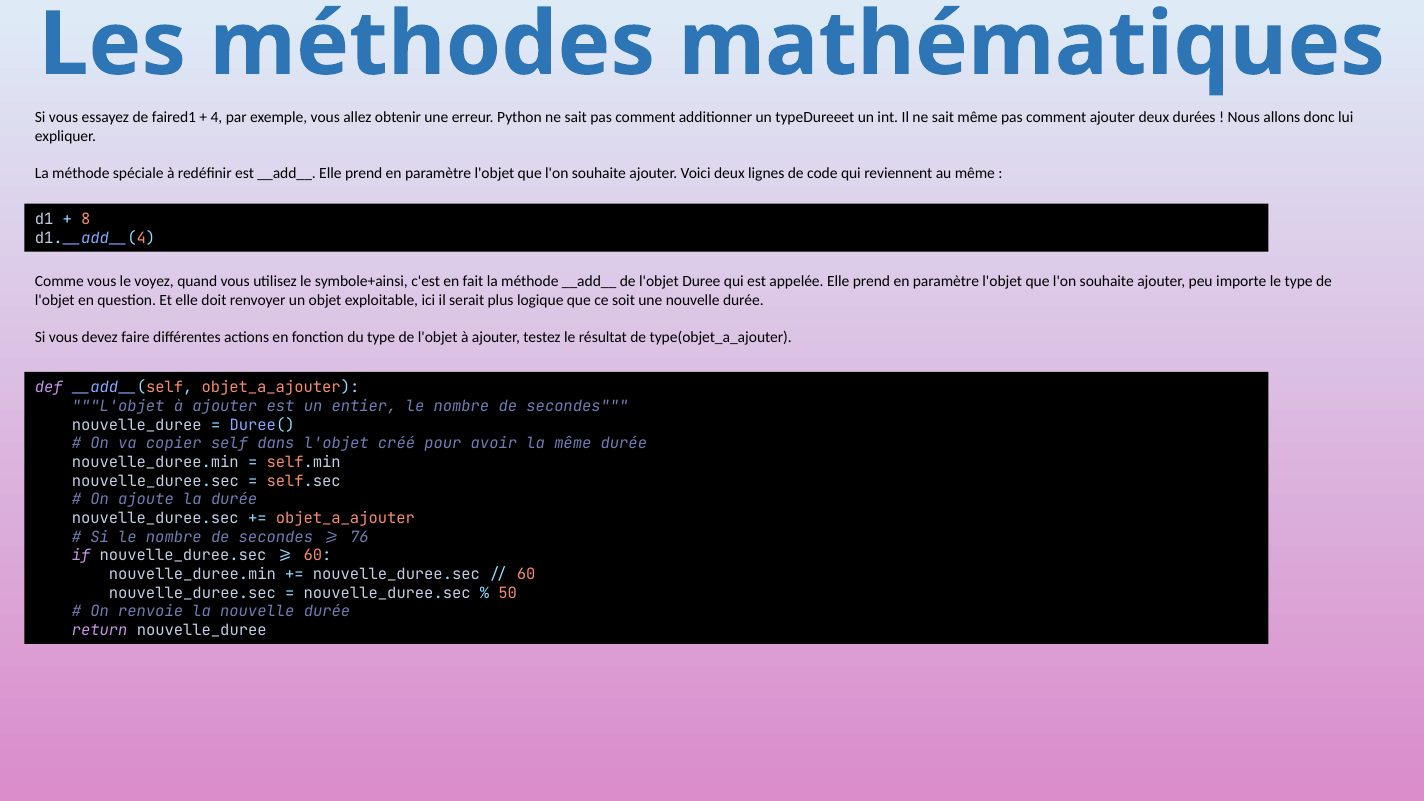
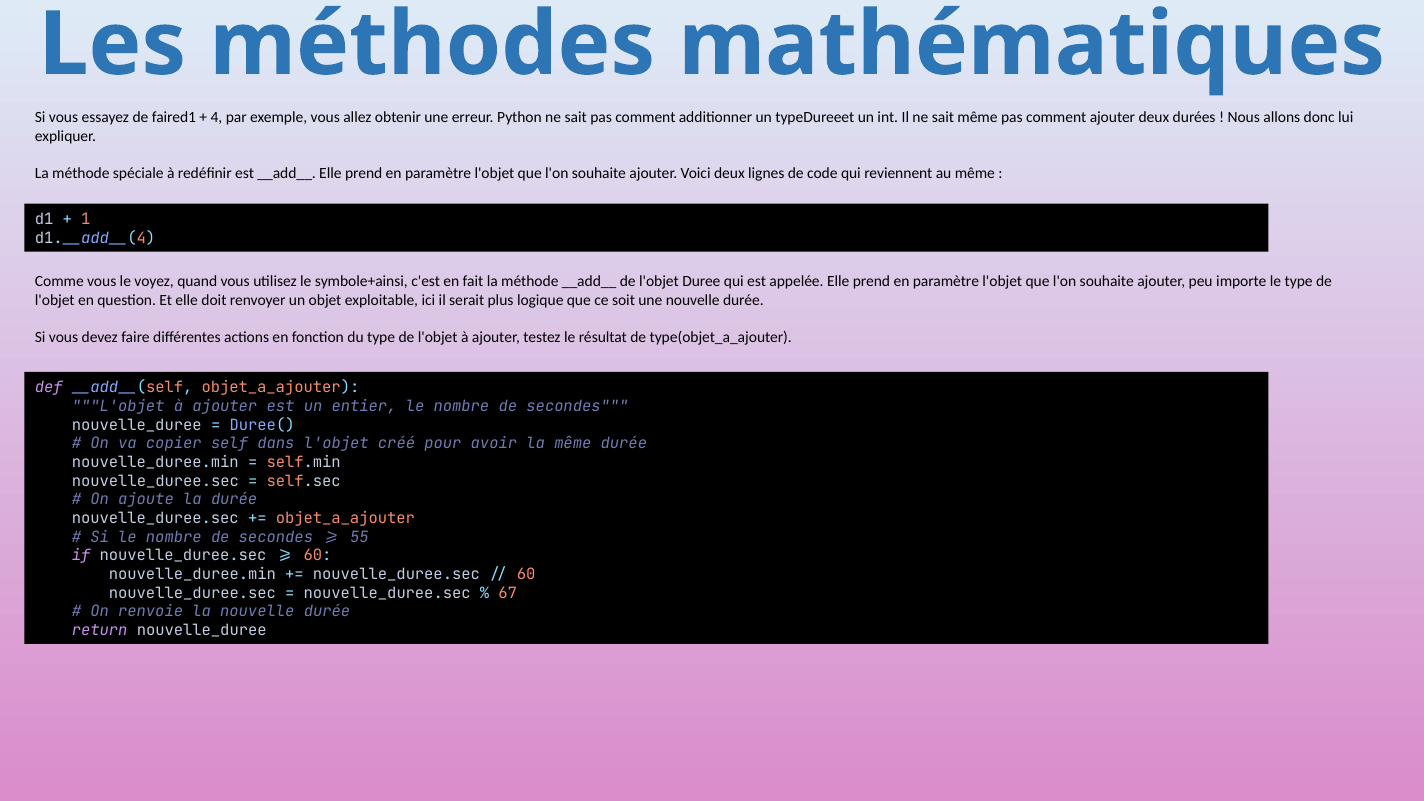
8: 8 -> 1
76: 76 -> 55
50: 50 -> 67
